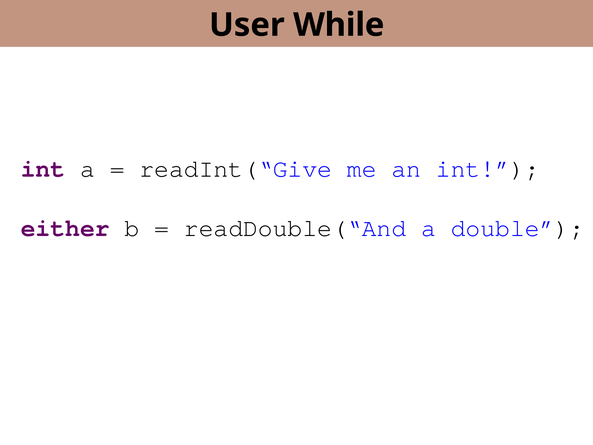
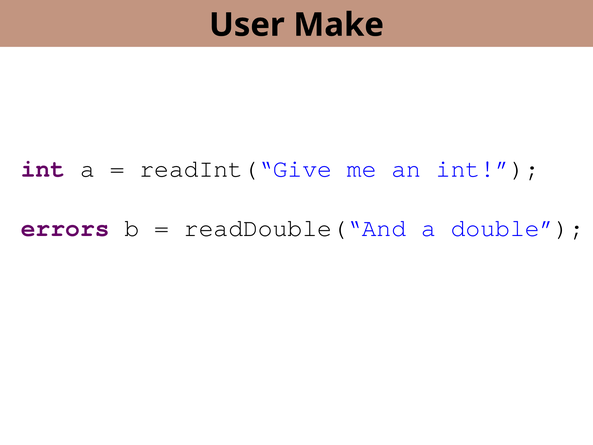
While: While -> Make
either: either -> errors
